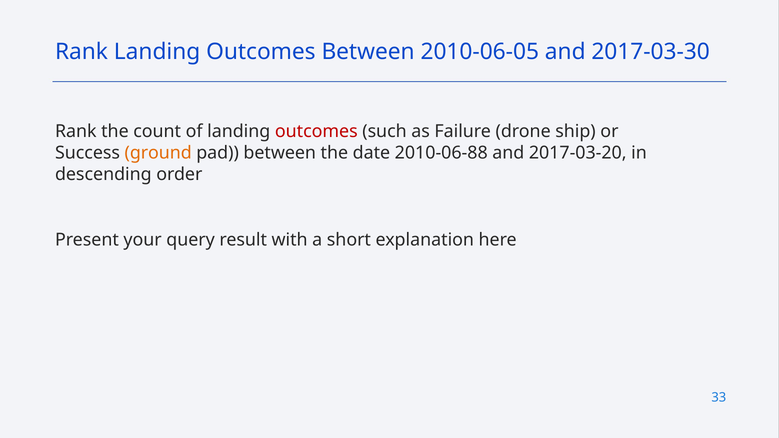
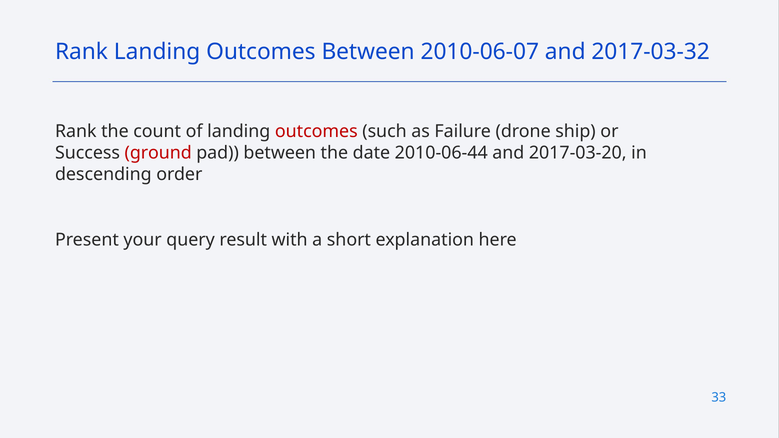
2010-06-05: 2010-06-05 -> 2010-06-07
2017-03-30: 2017-03-30 -> 2017-03-32
ground colour: orange -> red
2010-06-88: 2010-06-88 -> 2010-06-44
